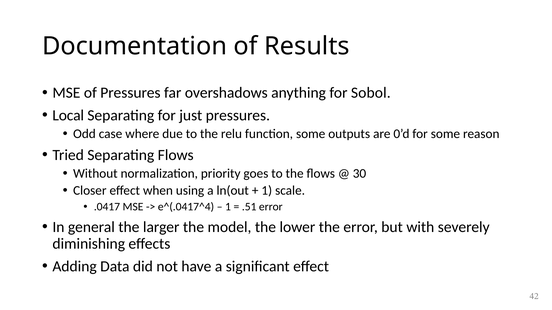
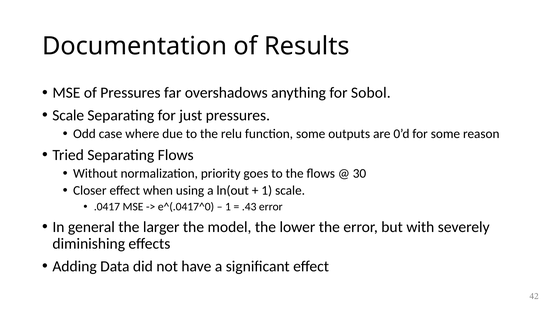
Local at (68, 116): Local -> Scale
e^(.0417^4: e^(.0417^4 -> e^(.0417^0
.51: .51 -> .43
